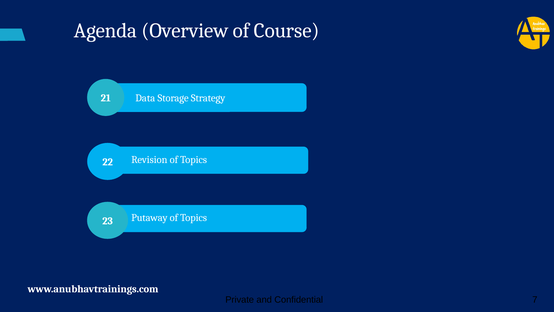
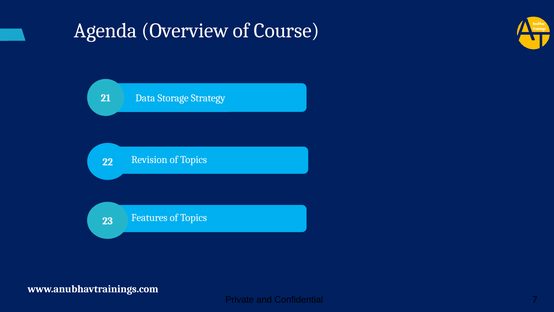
Putaway: Putaway -> Features
